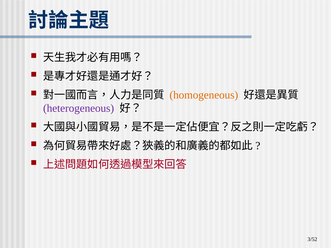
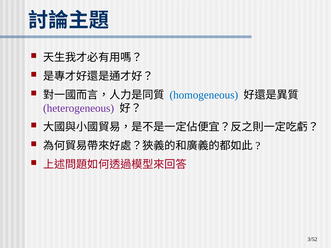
homogeneous colour: orange -> blue
